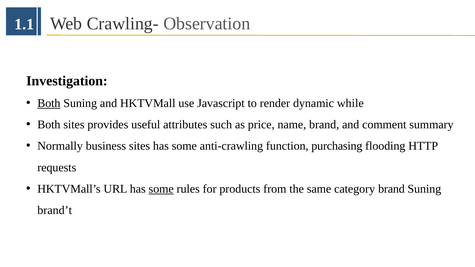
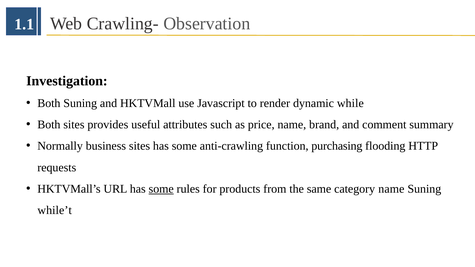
Both at (49, 103) underline: present -> none
category brand: brand -> name
brand’t: brand’t -> while’t
